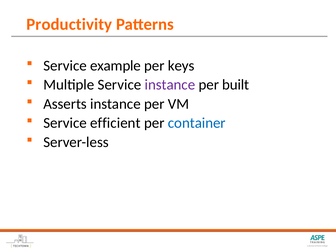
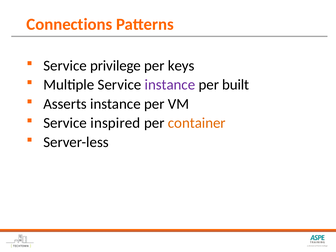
Productivity: Productivity -> Connections
example: example -> privilege
efficient: efficient -> inspired
container colour: blue -> orange
